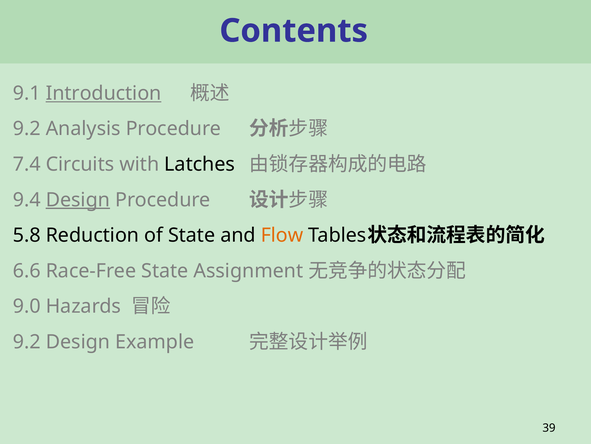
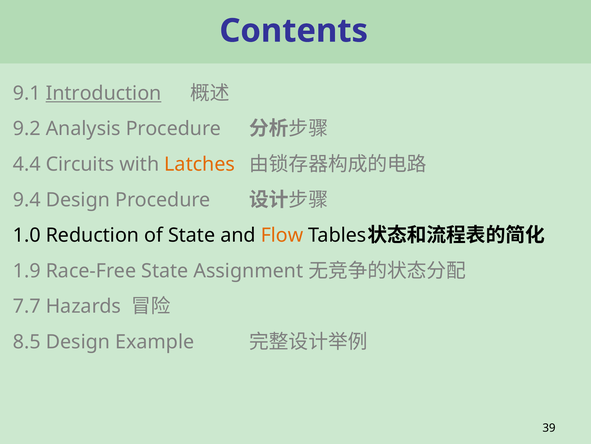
7.4: 7.4 -> 4.4
Latches colour: black -> orange
Design at (78, 200) underline: present -> none
5.8: 5.8 -> 1.0
6.6: 6.6 -> 1.9
9.0: 9.0 -> 7.7
9.2 at (27, 341): 9.2 -> 8.5
